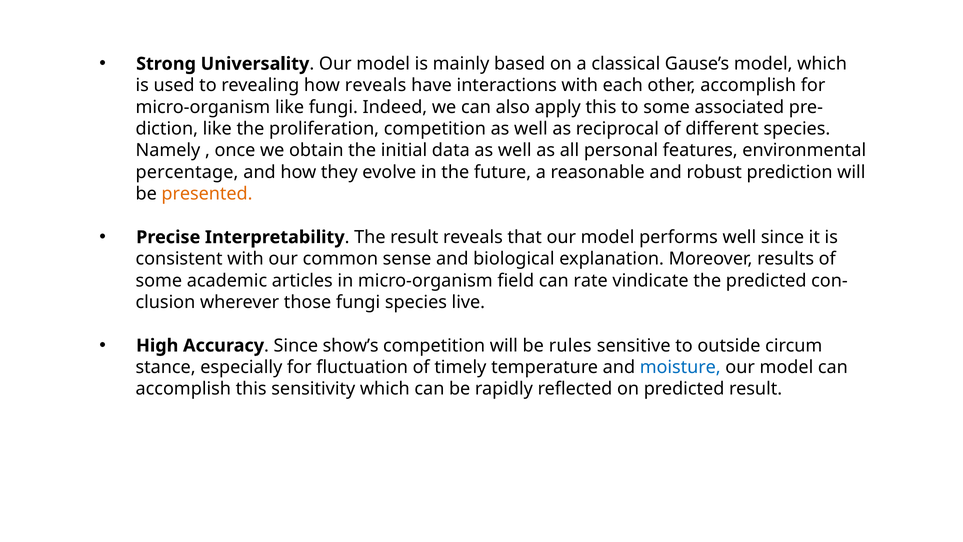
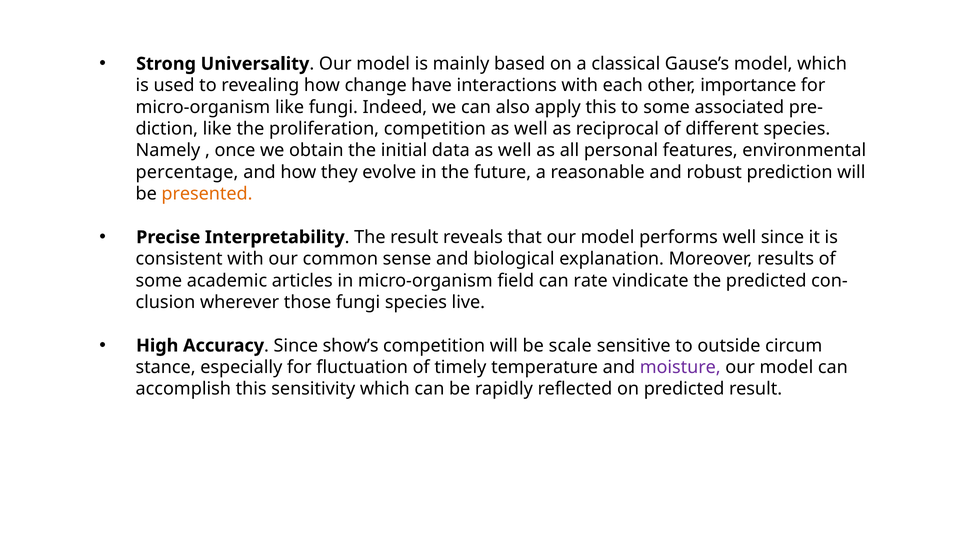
how reveals: reveals -> change
other accomplish: accomplish -> importance
rules: rules -> scale
moisture colour: blue -> purple
